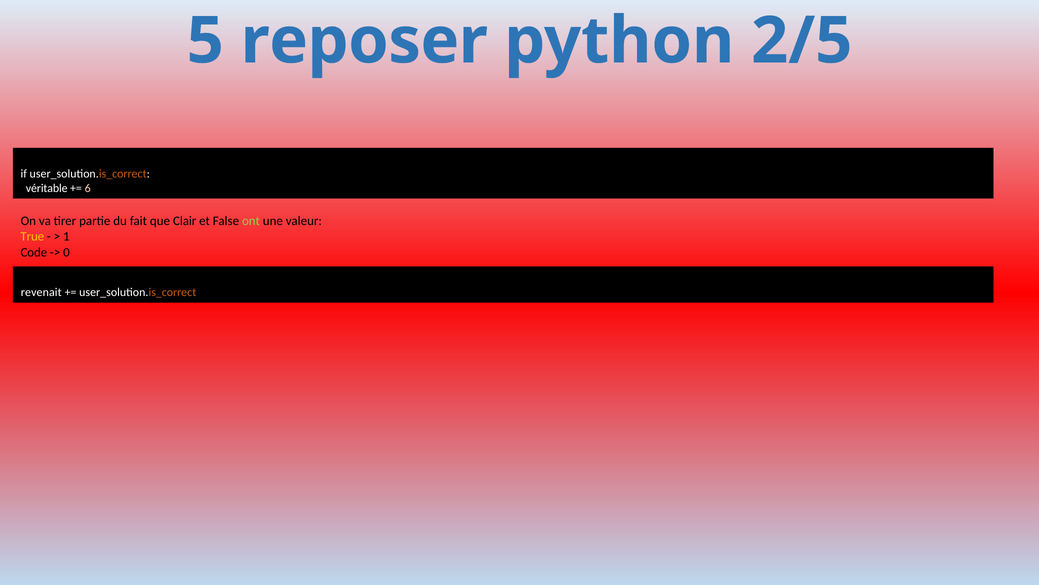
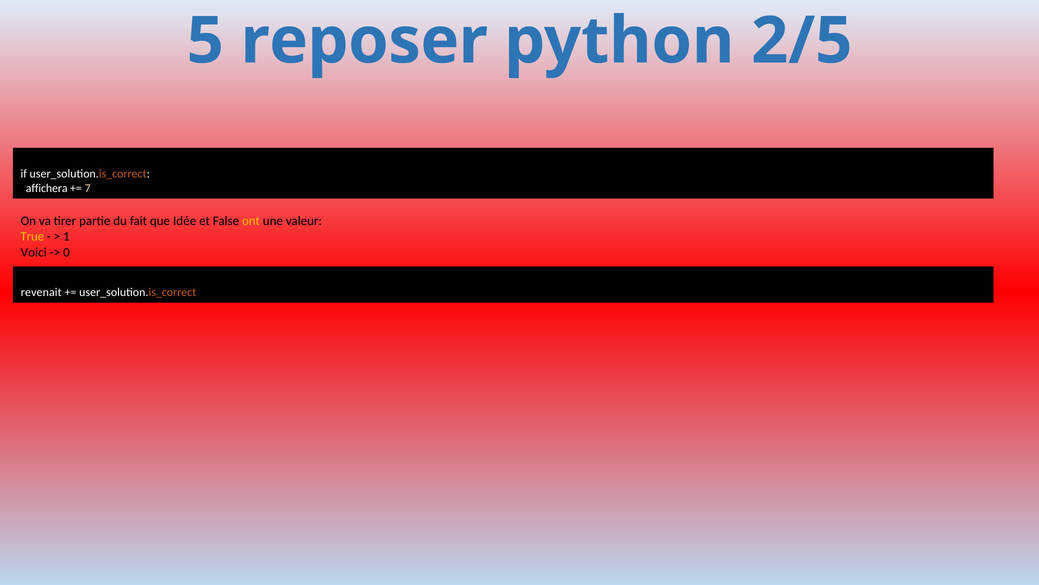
véritable: véritable -> affichera
6: 6 -> 7
Clair: Clair -> Idée
ont colour: light green -> yellow
Code: Code -> Voici
